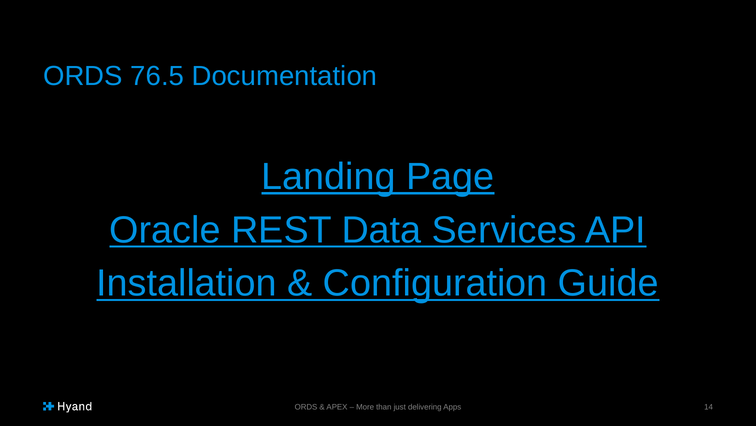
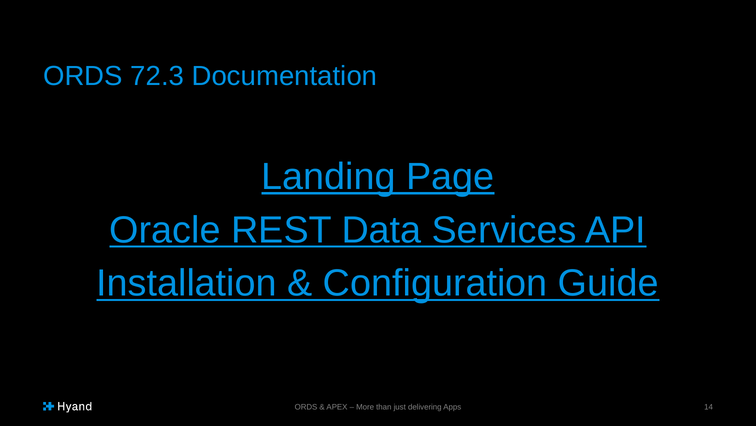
76.5: 76.5 -> 72.3
